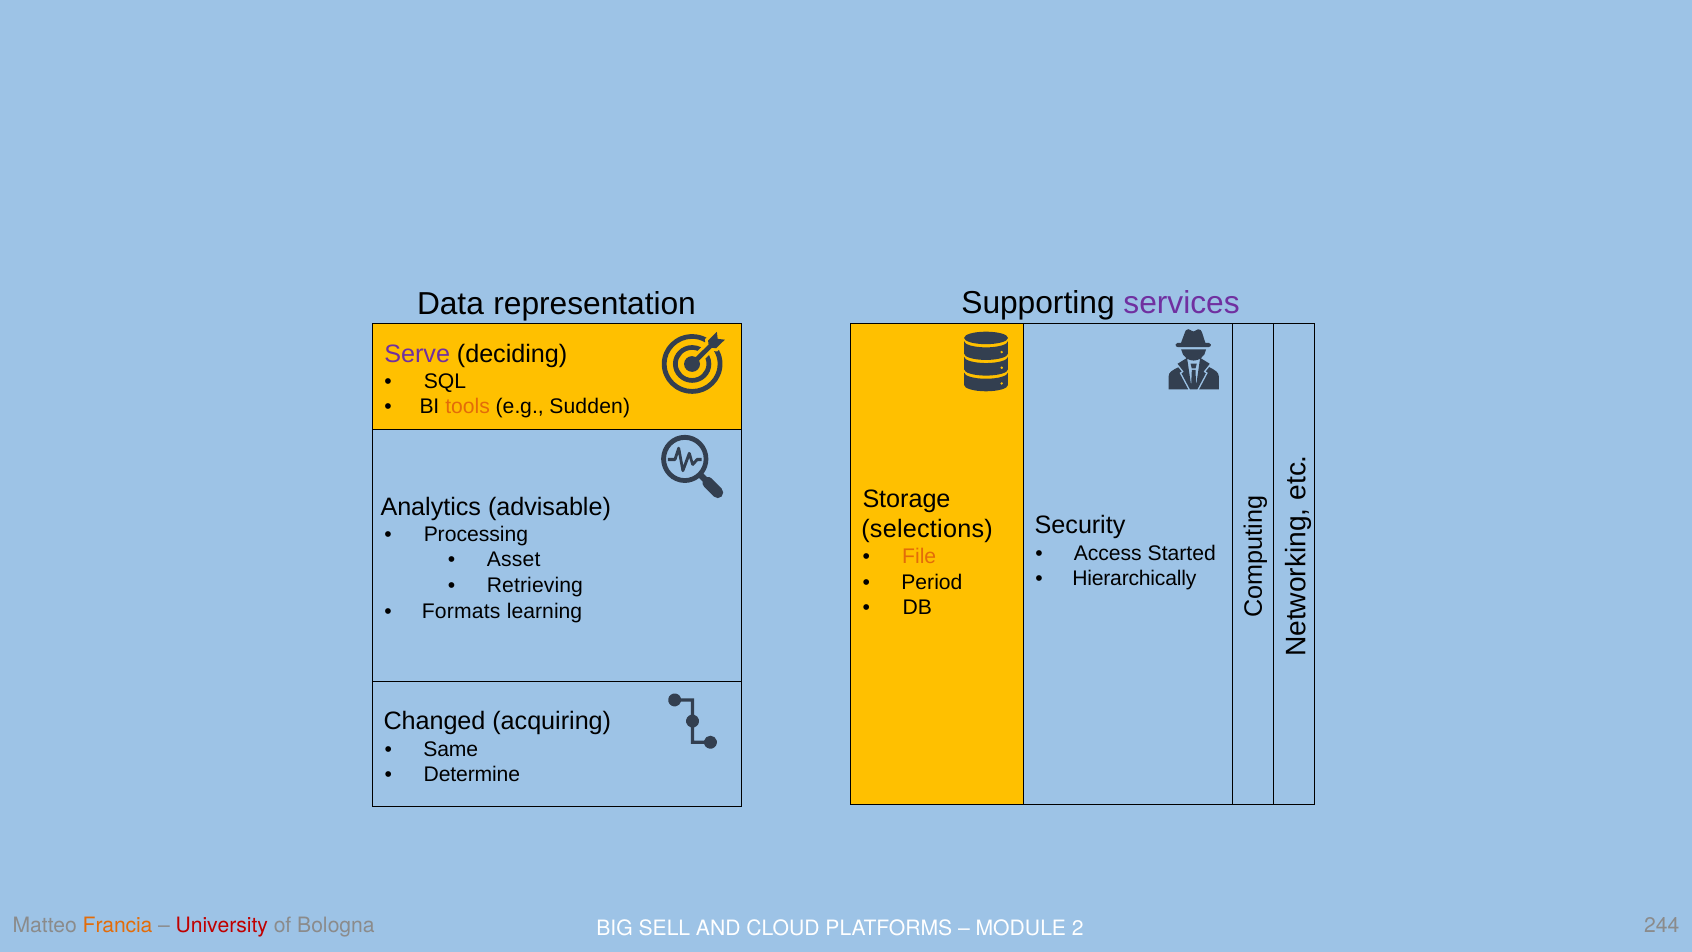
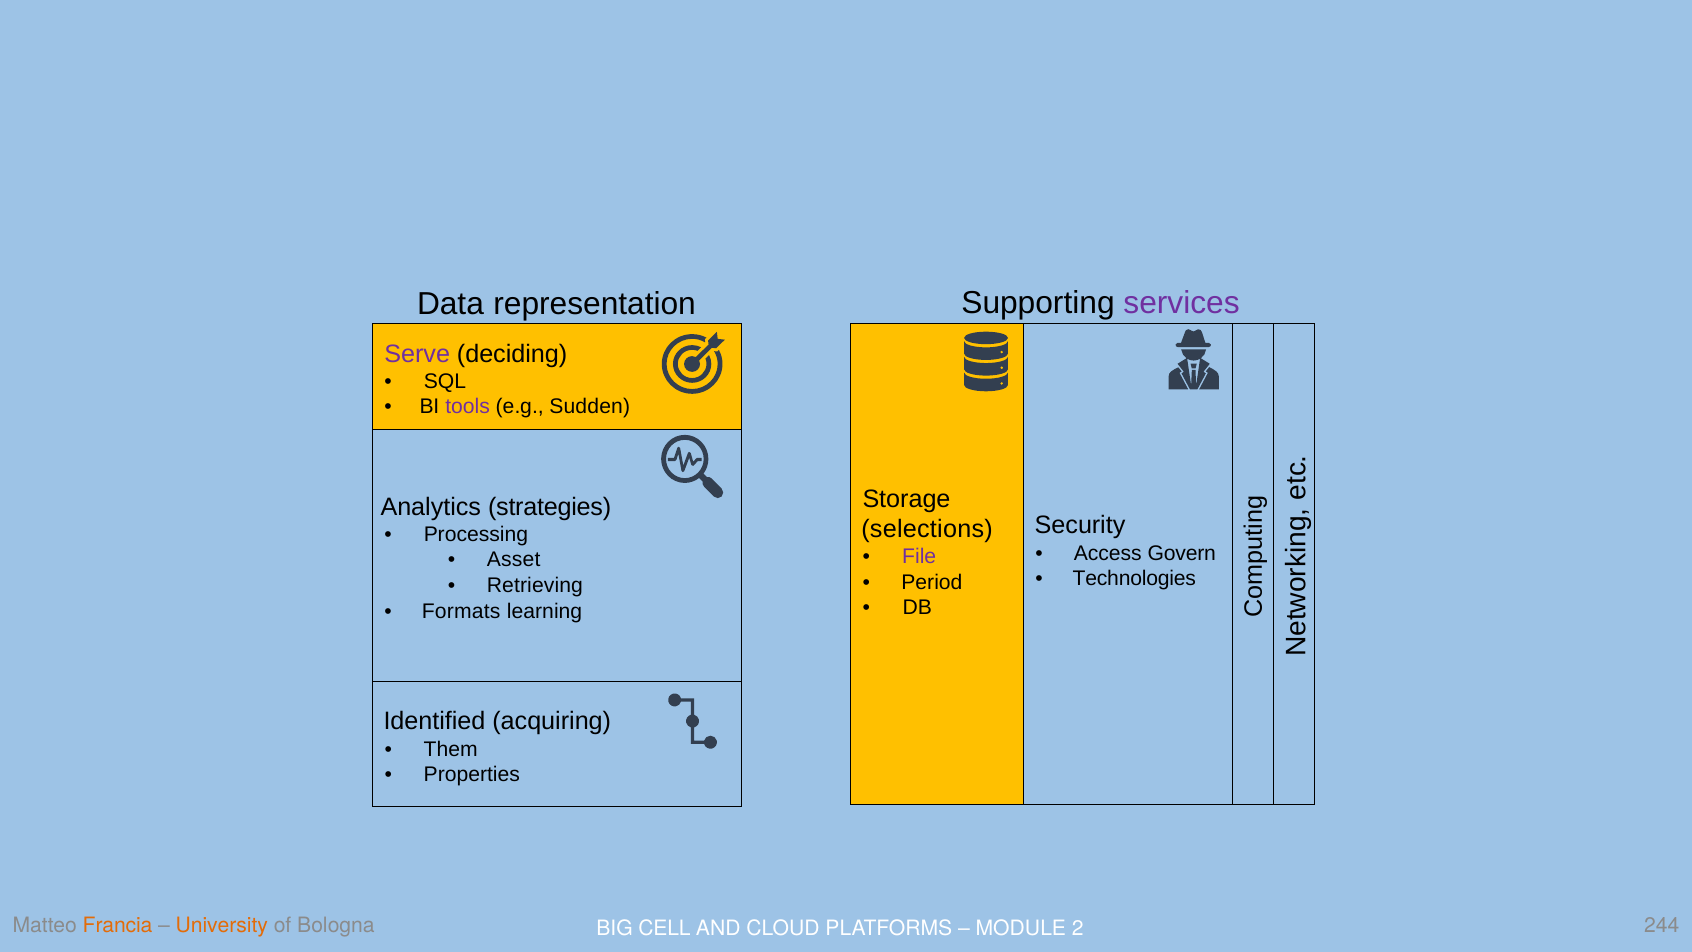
tools colour: orange -> purple
advisable: advisable -> strategies
Started: Started -> Govern
File colour: orange -> purple
Hierarchically: Hierarchically -> Technologies
Changed: Changed -> Identified
Same: Same -> Them
Determine: Determine -> Properties
University colour: red -> orange
SELL: SELL -> CELL
